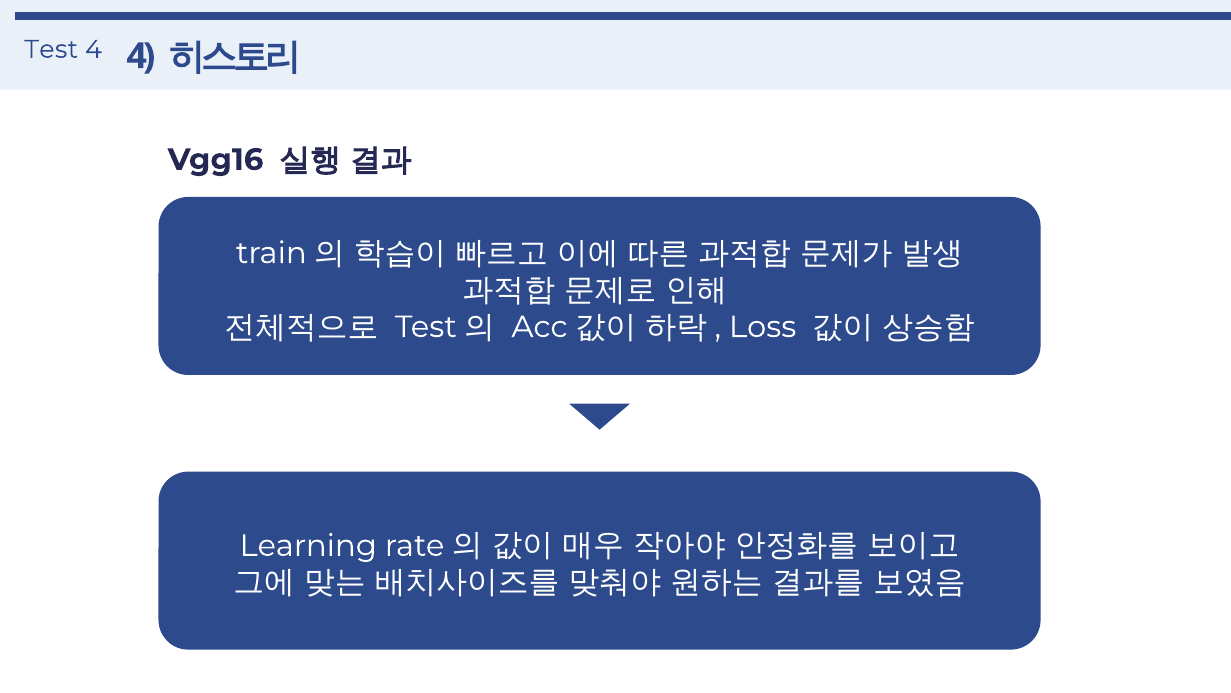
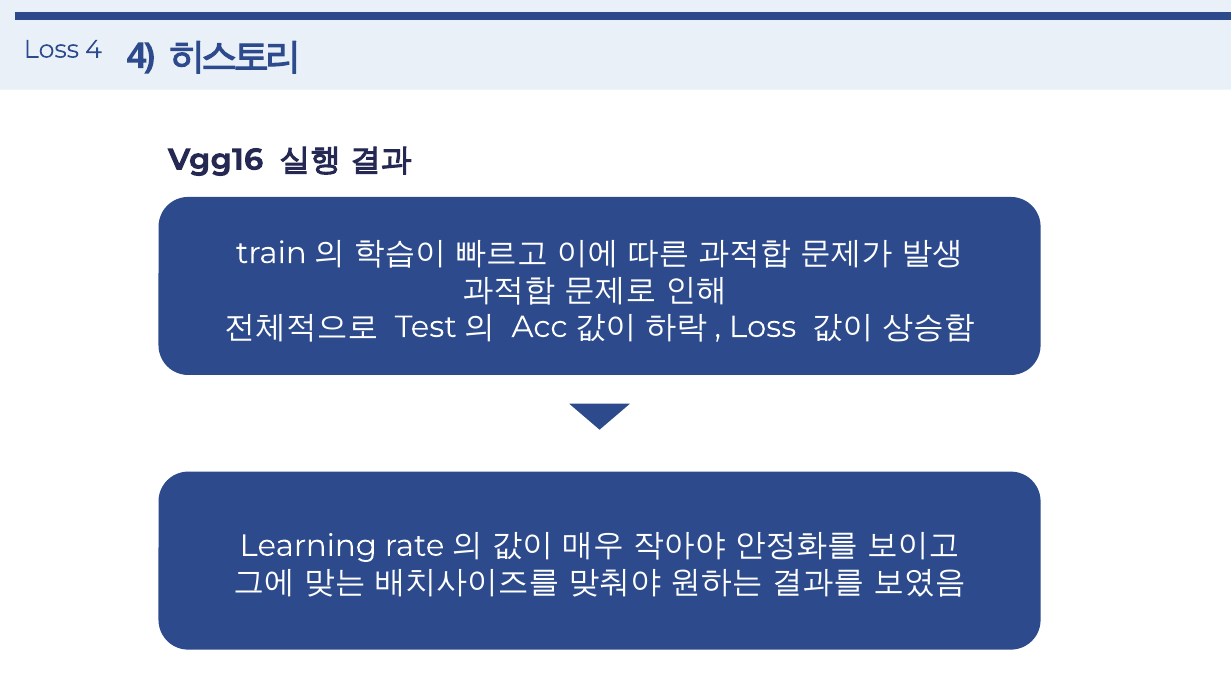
Test at (51, 49): Test -> Loss
